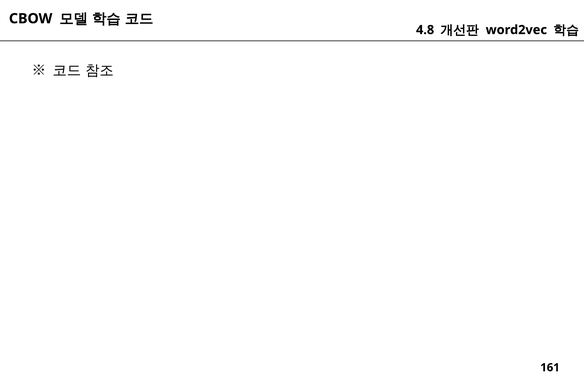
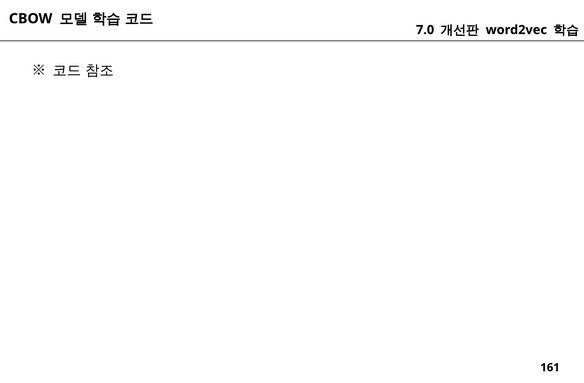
4.8: 4.8 -> 7.0
